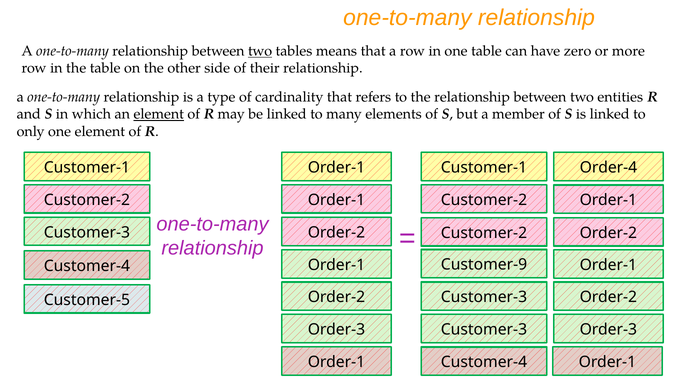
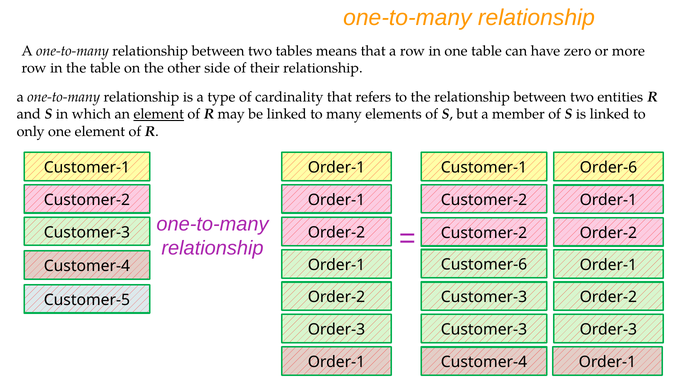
two at (260, 51) underline: present -> none
Order-4: Order-4 -> Order-6
Customer-9: Customer-9 -> Customer-6
